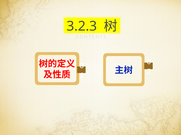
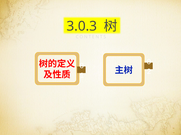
3.2.3: 3.2.3 -> 3.0.3
